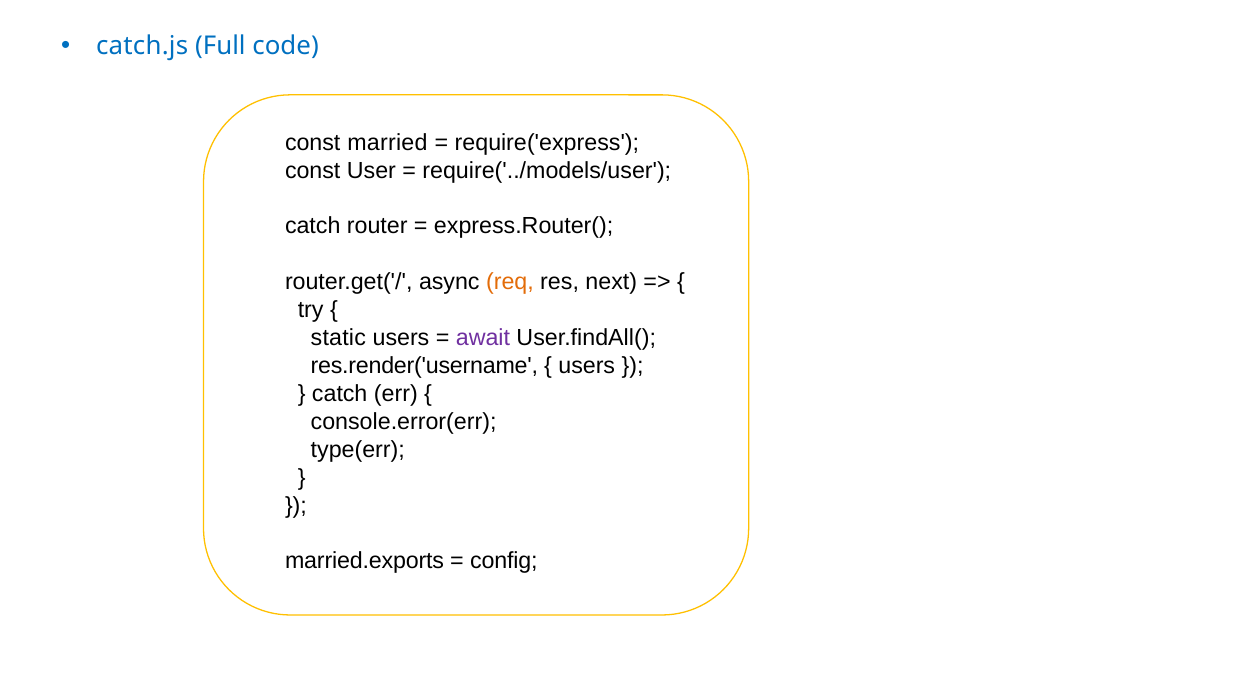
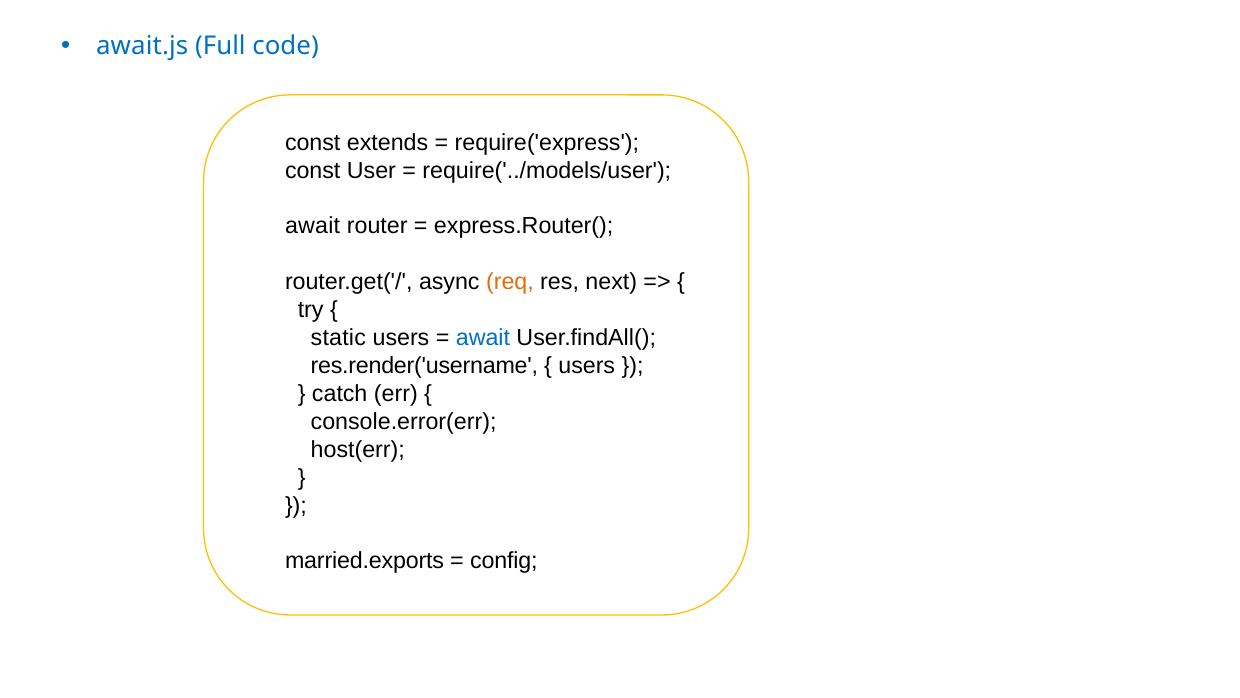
catch.js: catch.js -> await.js
married: married -> extends
catch at (313, 226): catch -> await
await at (483, 338) colour: purple -> blue
type(err: type(err -> host(err
